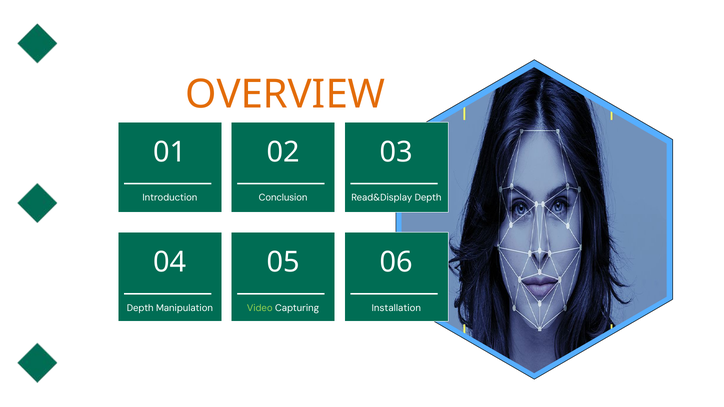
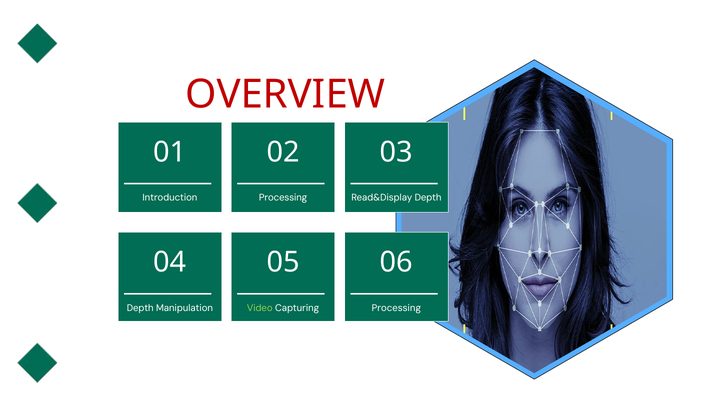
OVERVIEW colour: orange -> red
Conclusion at (283, 198): Conclusion -> Processing
Installation at (396, 308): Installation -> Processing
